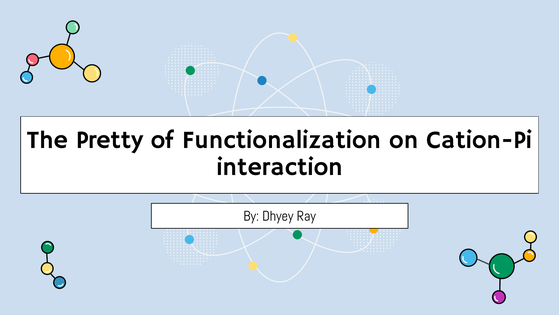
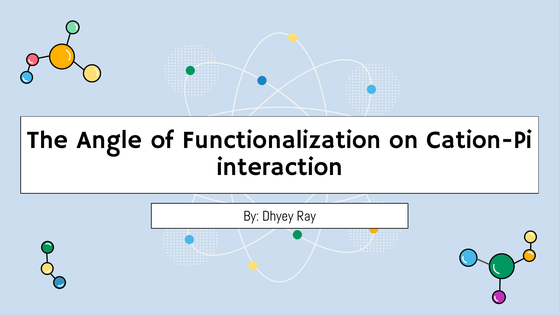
Pretty: Pretty -> Angle
